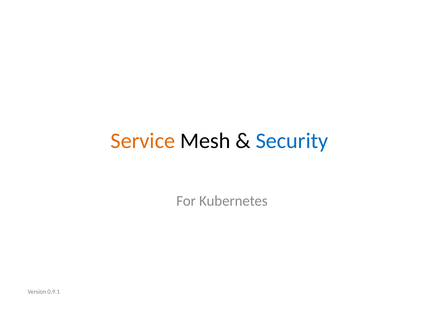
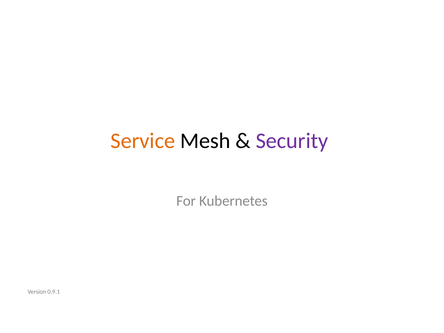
Security colour: blue -> purple
